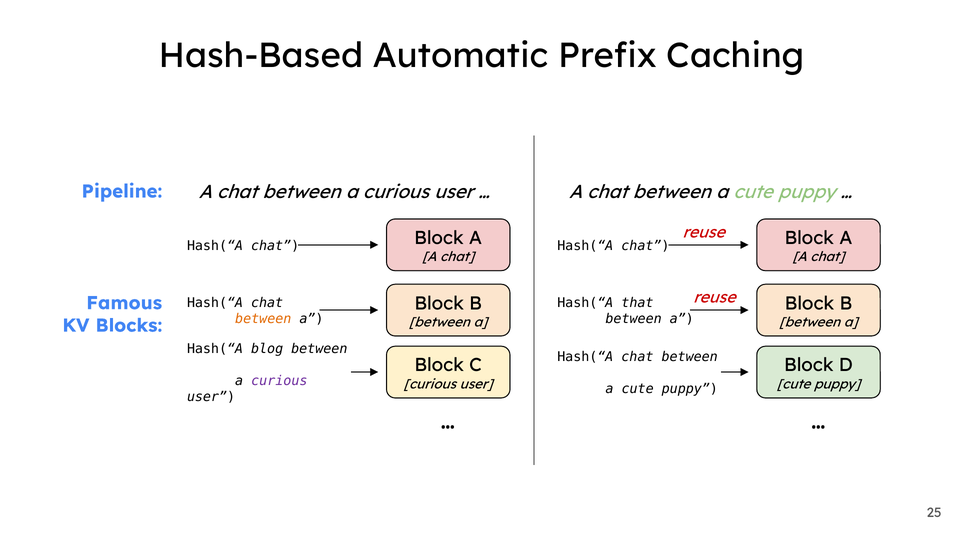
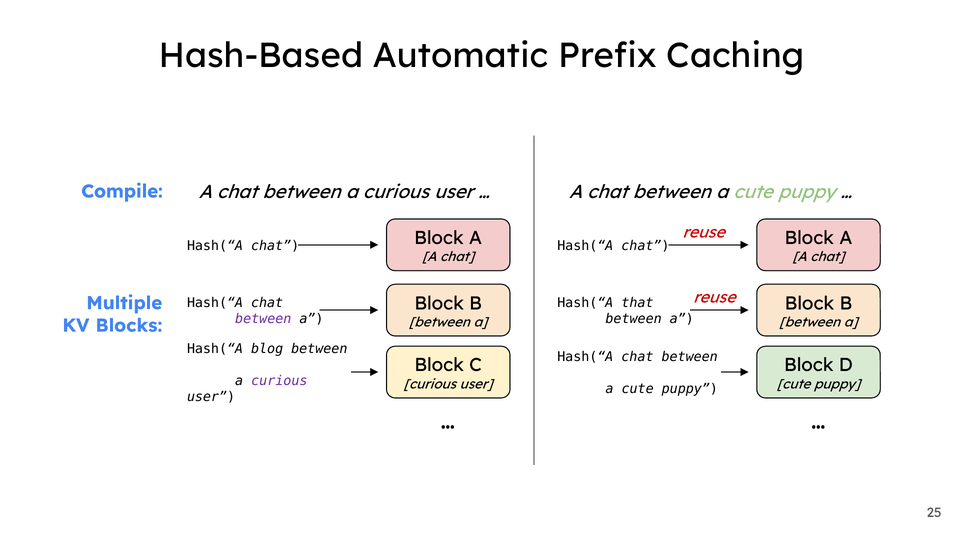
Pipeline: Pipeline -> Compile
Famous: Famous -> Multiple
between at (263, 319) colour: orange -> purple
